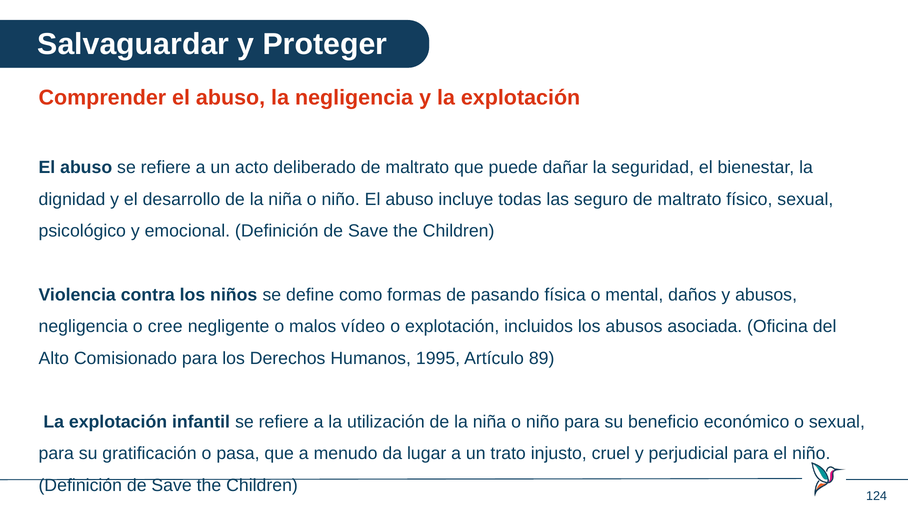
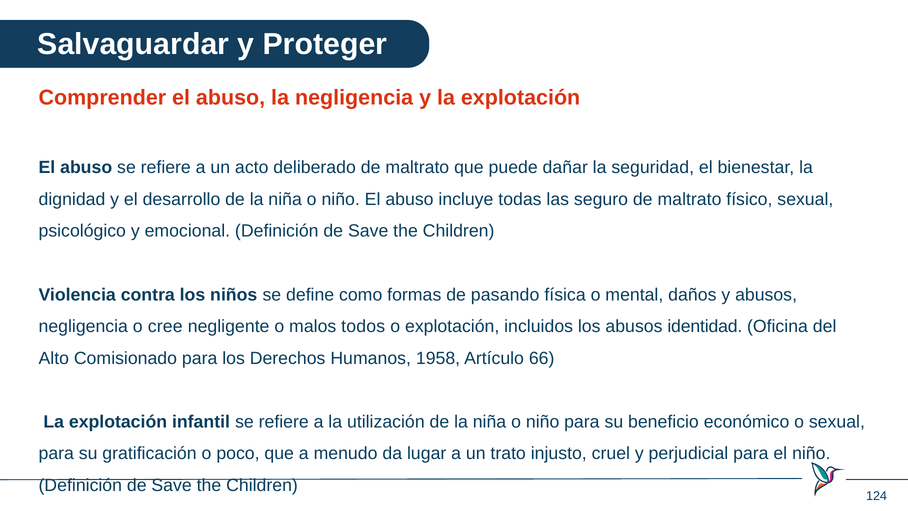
vídeo: vídeo -> todos
asociada: asociada -> identidad
1995: 1995 -> 1958
89: 89 -> 66
pasa: pasa -> poco
